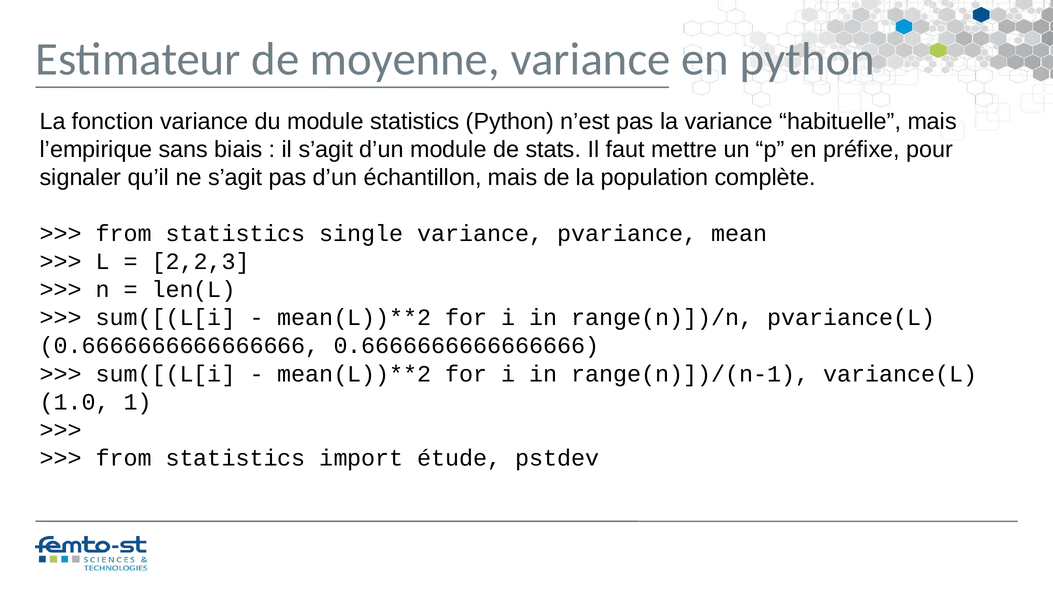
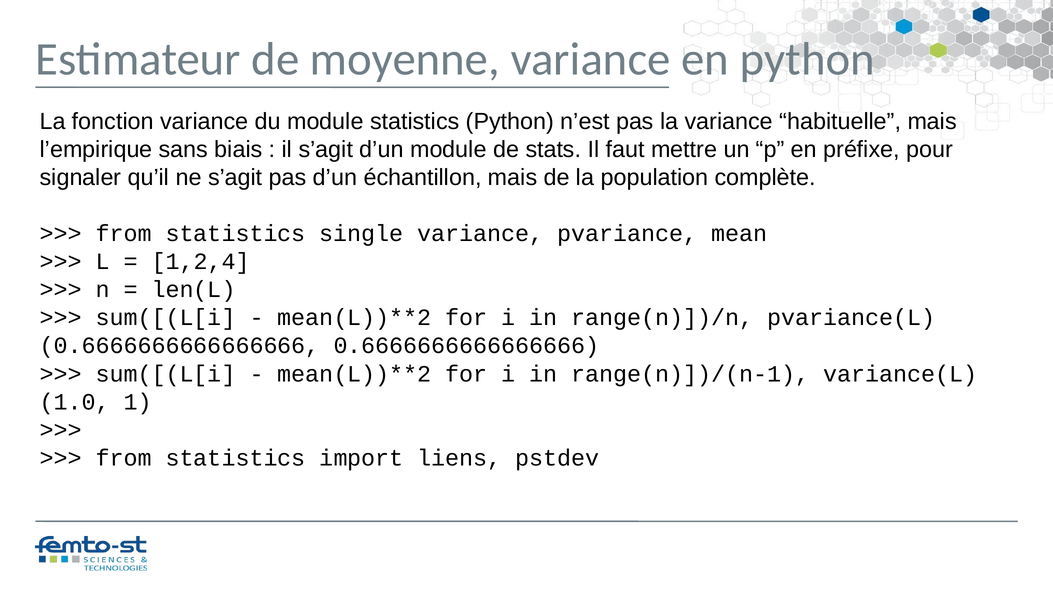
2,2,3: 2,2,3 -> 1,2,4
étude: étude -> liens
